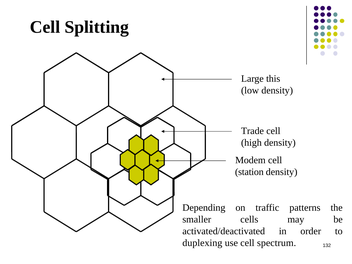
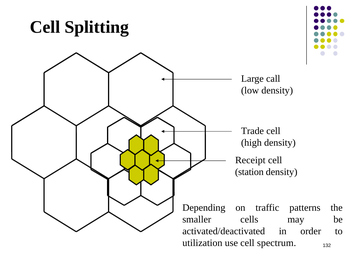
this: this -> call
Modem: Modem -> Receipt
duplexing: duplexing -> utilization
